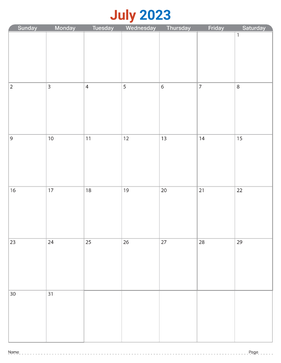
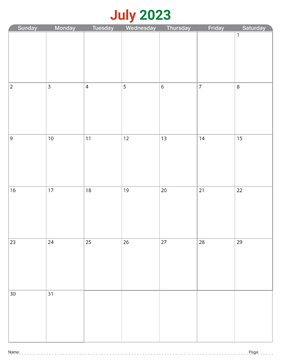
2023 colour: blue -> green
